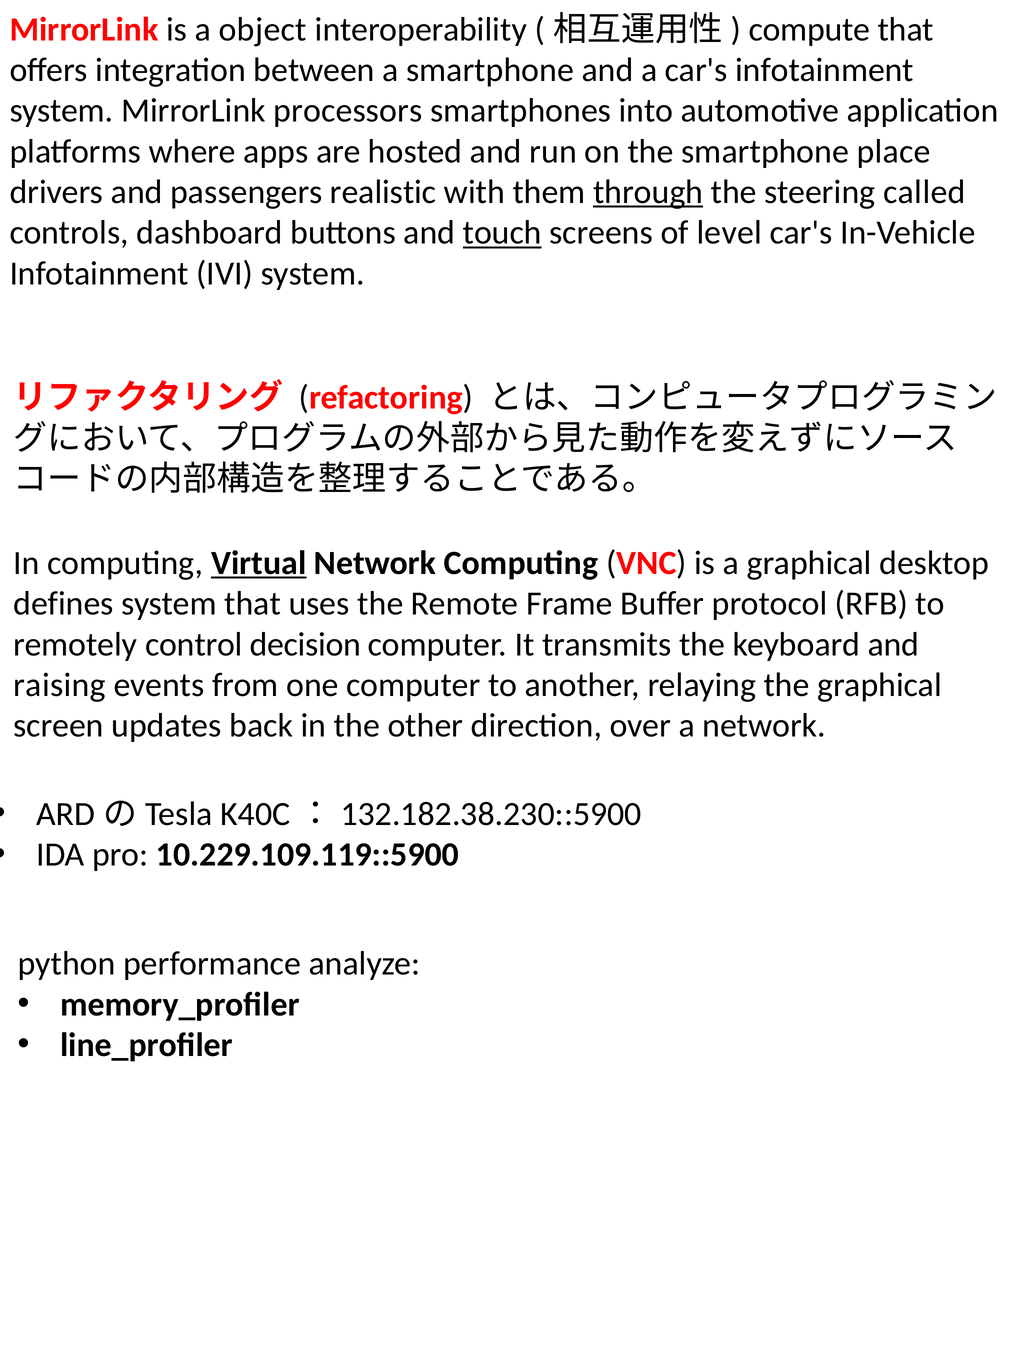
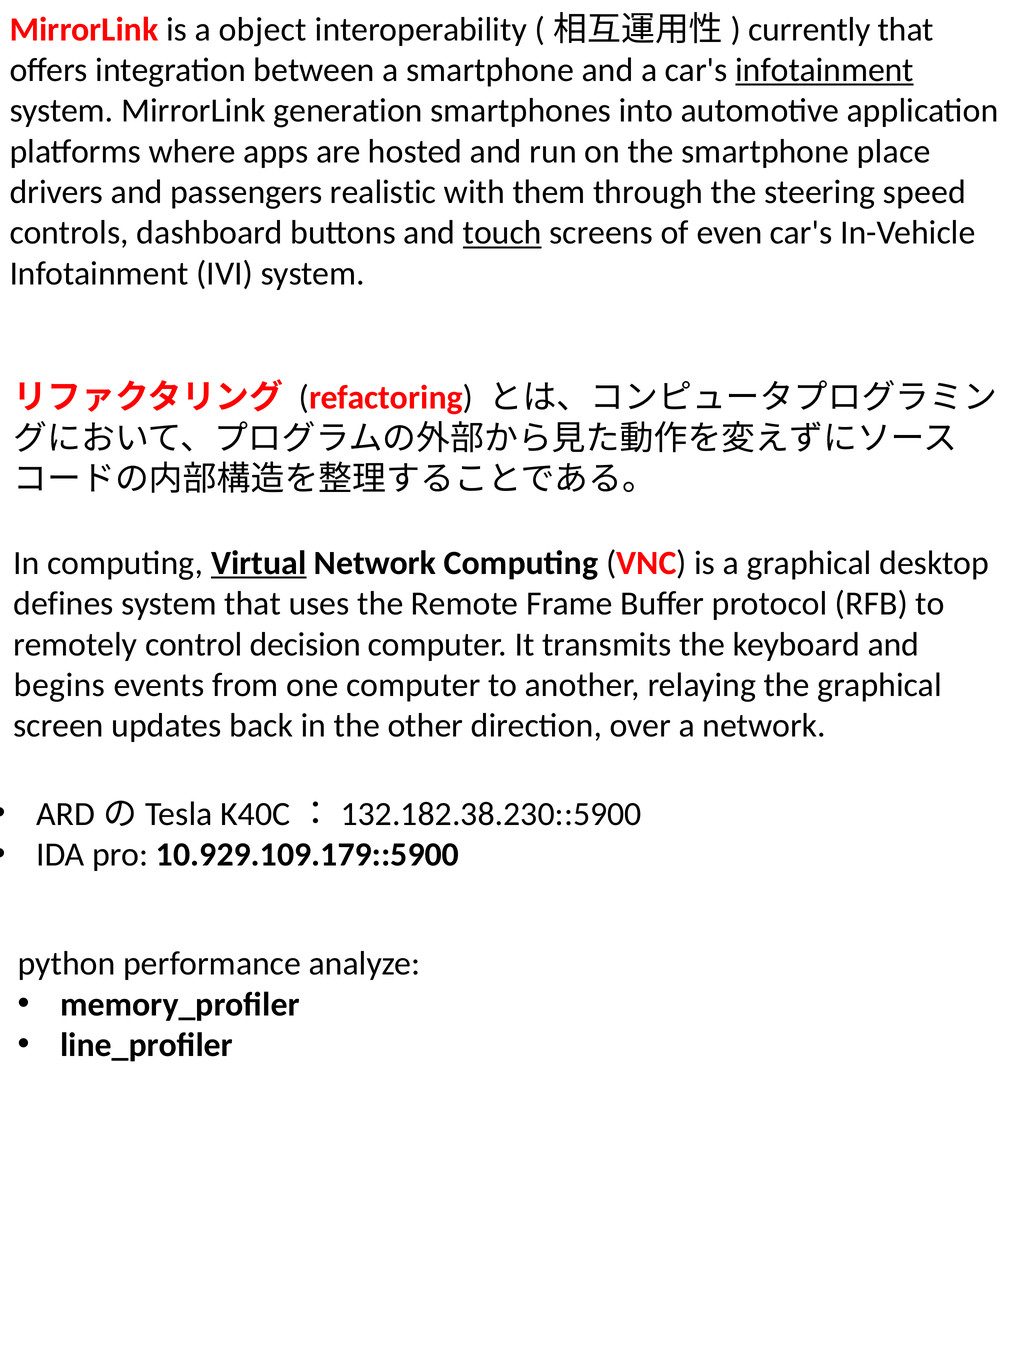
compute: compute -> currently
infotainment at (825, 70) underline: none -> present
processors: processors -> generation
through underline: present -> none
called: called -> speed
level: level -> even
raising: raising -> begins
10.229.109.119::5900: 10.229.109.119::5900 -> 10.929.109.179::5900
